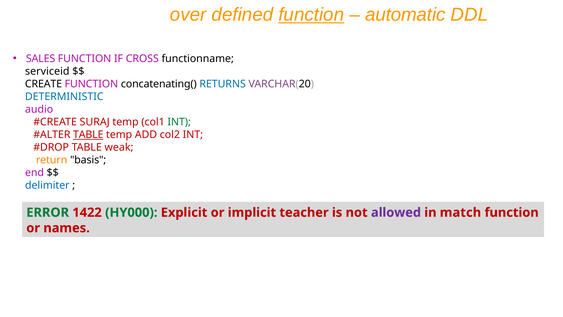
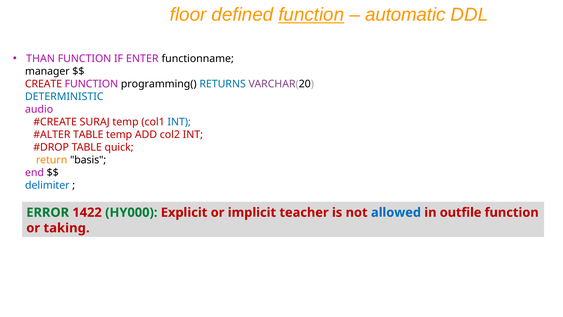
over: over -> floor
SALES: SALES -> THAN
CROSS: CROSS -> ENTER
serviceid: serviceid -> manager
CREATE colour: black -> red
concatenating(: concatenating( -> programming(
INT at (179, 122) colour: green -> blue
TABLE at (88, 135) underline: present -> none
weak: weak -> quick
allowed colour: purple -> blue
match: match -> outfile
names: names -> taking
